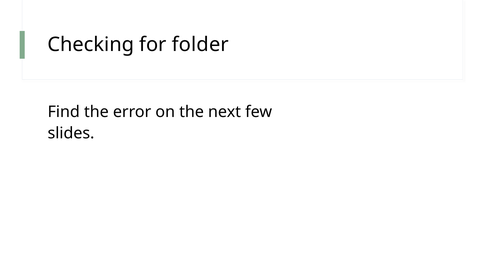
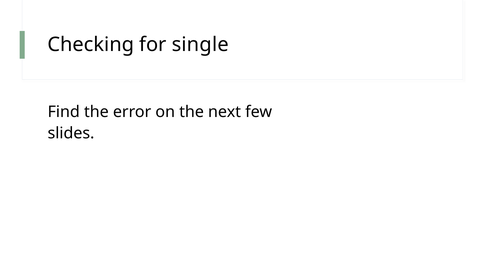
folder: folder -> single
